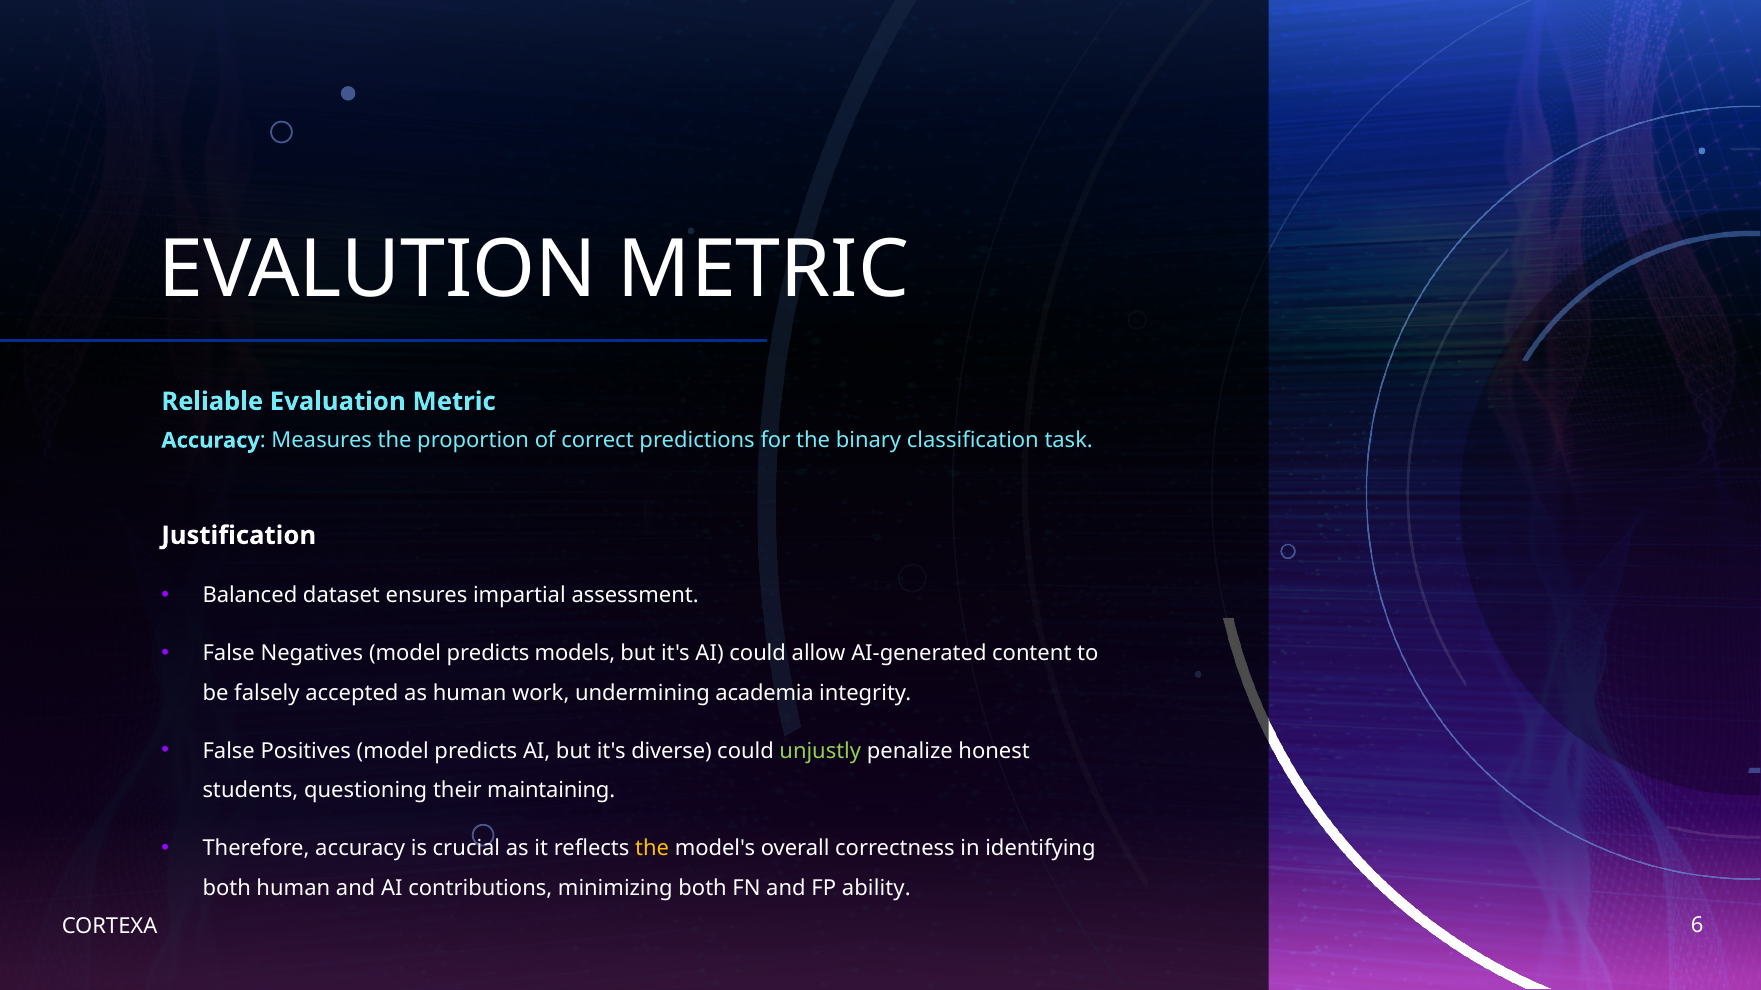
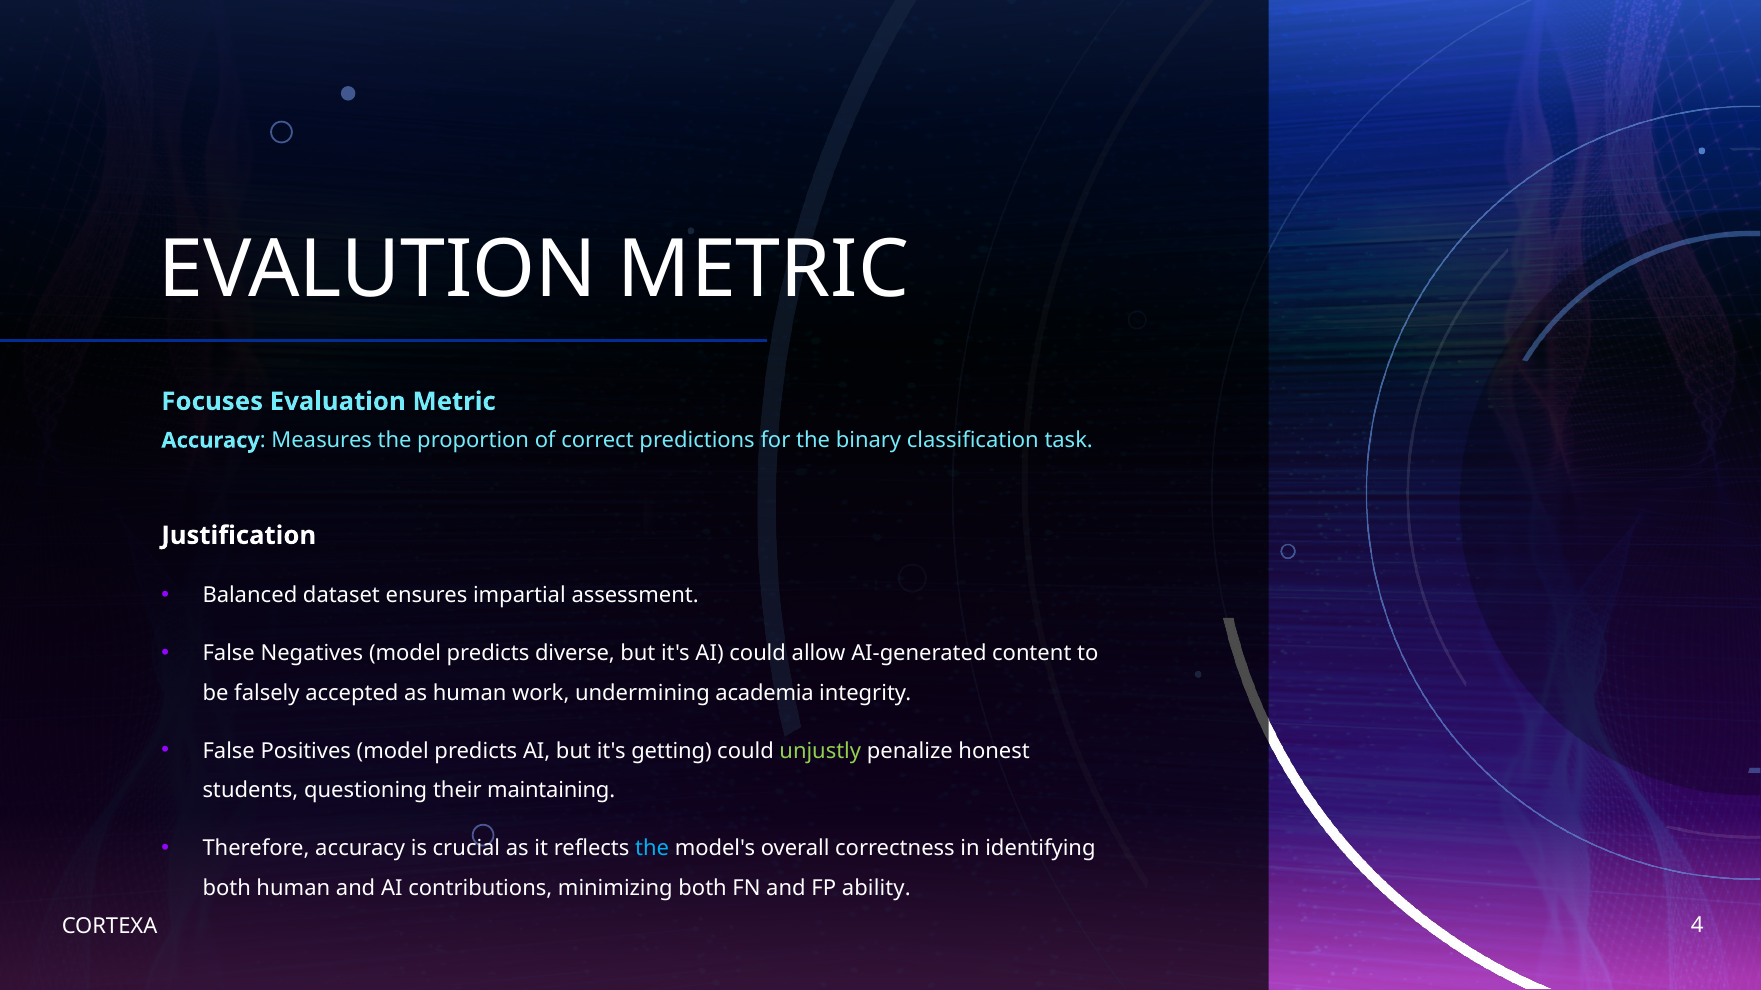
Reliable: Reliable -> Focuses
models: models -> diverse
diverse: diverse -> getting
the at (652, 849) colour: yellow -> light blue
6: 6 -> 4
